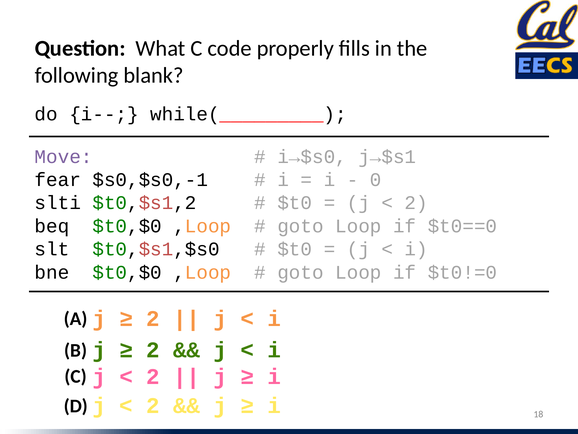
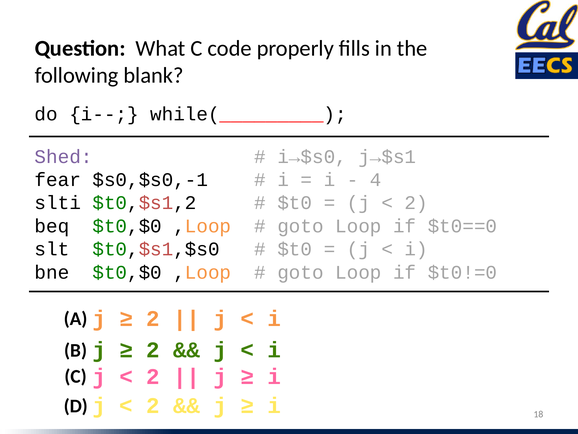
Move: Move -> Shed
0: 0 -> 4
